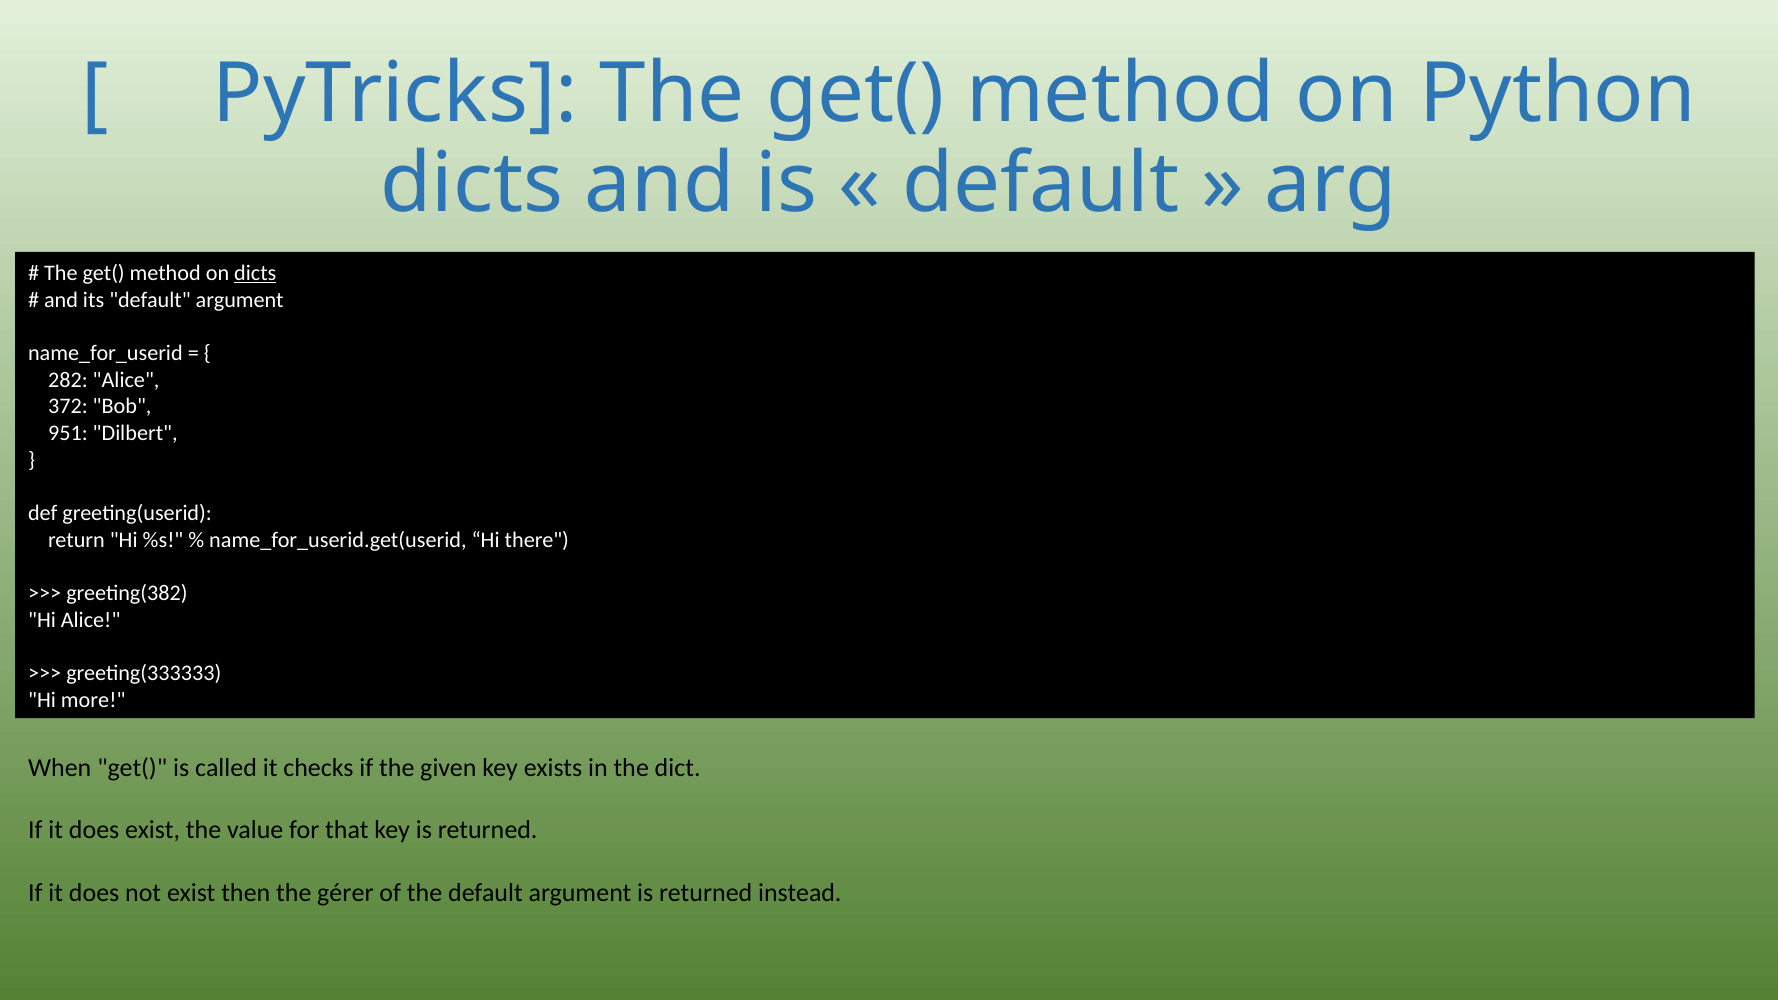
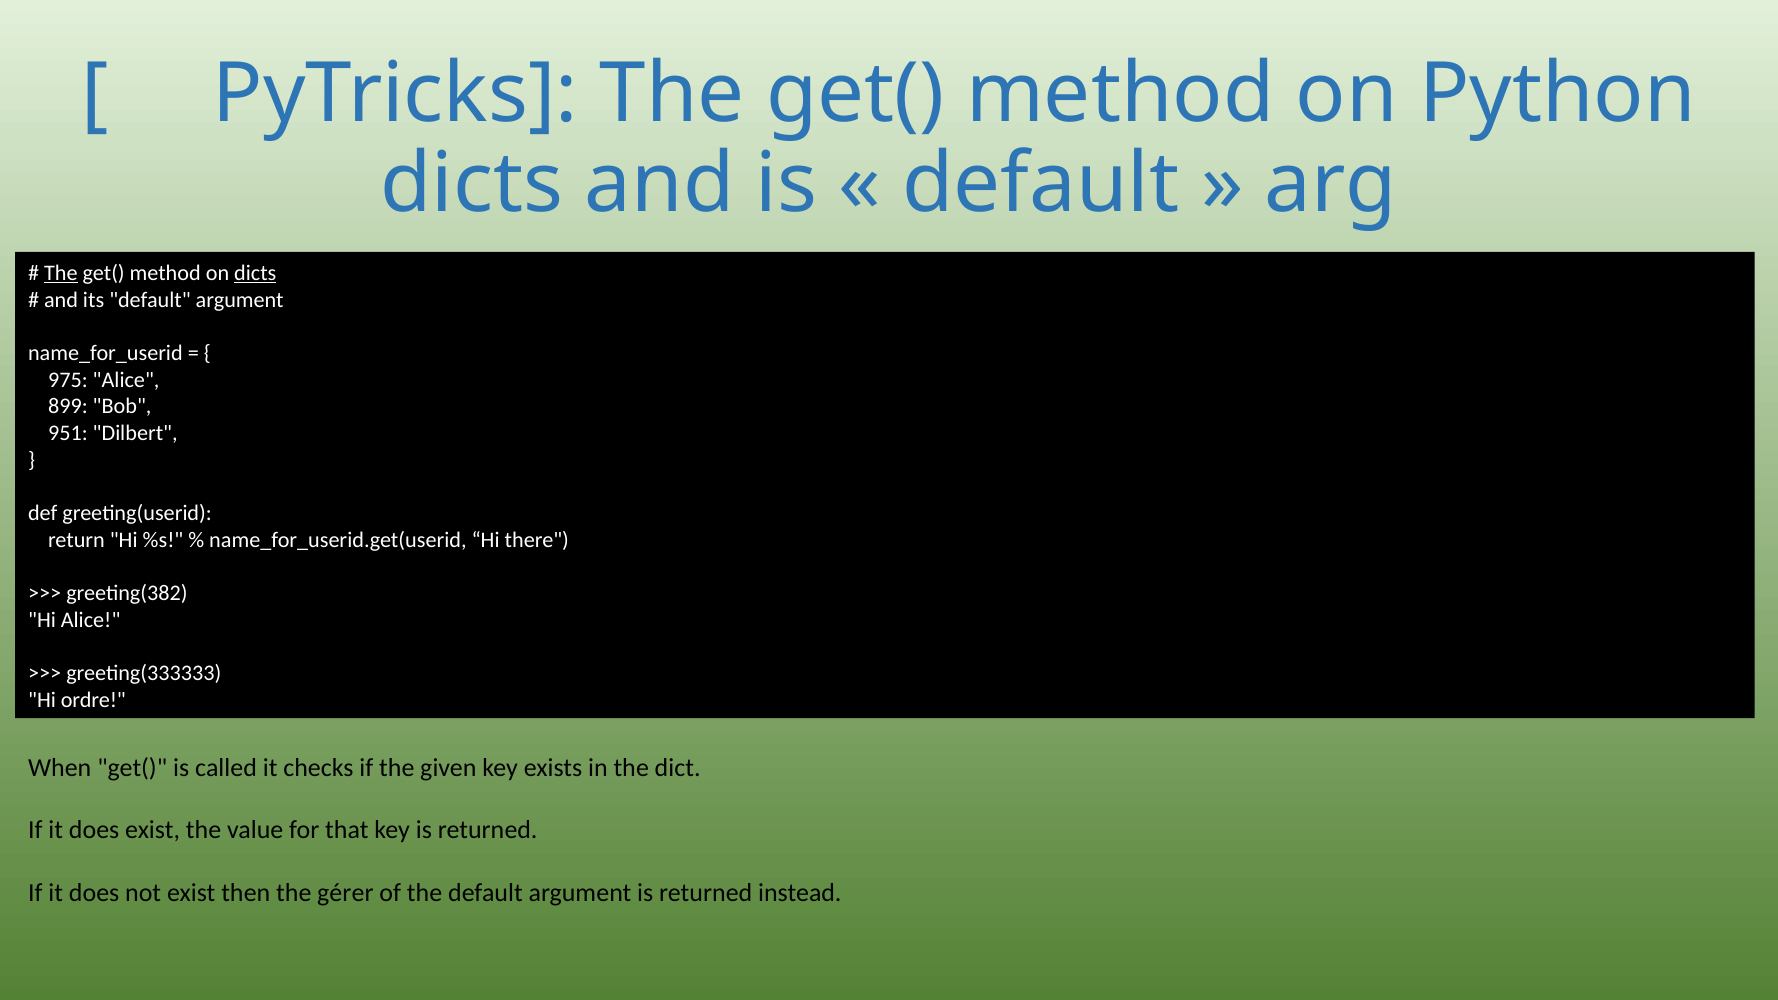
The at (61, 273) underline: none -> present
282: 282 -> 975
372: 372 -> 899
more: more -> ordre
